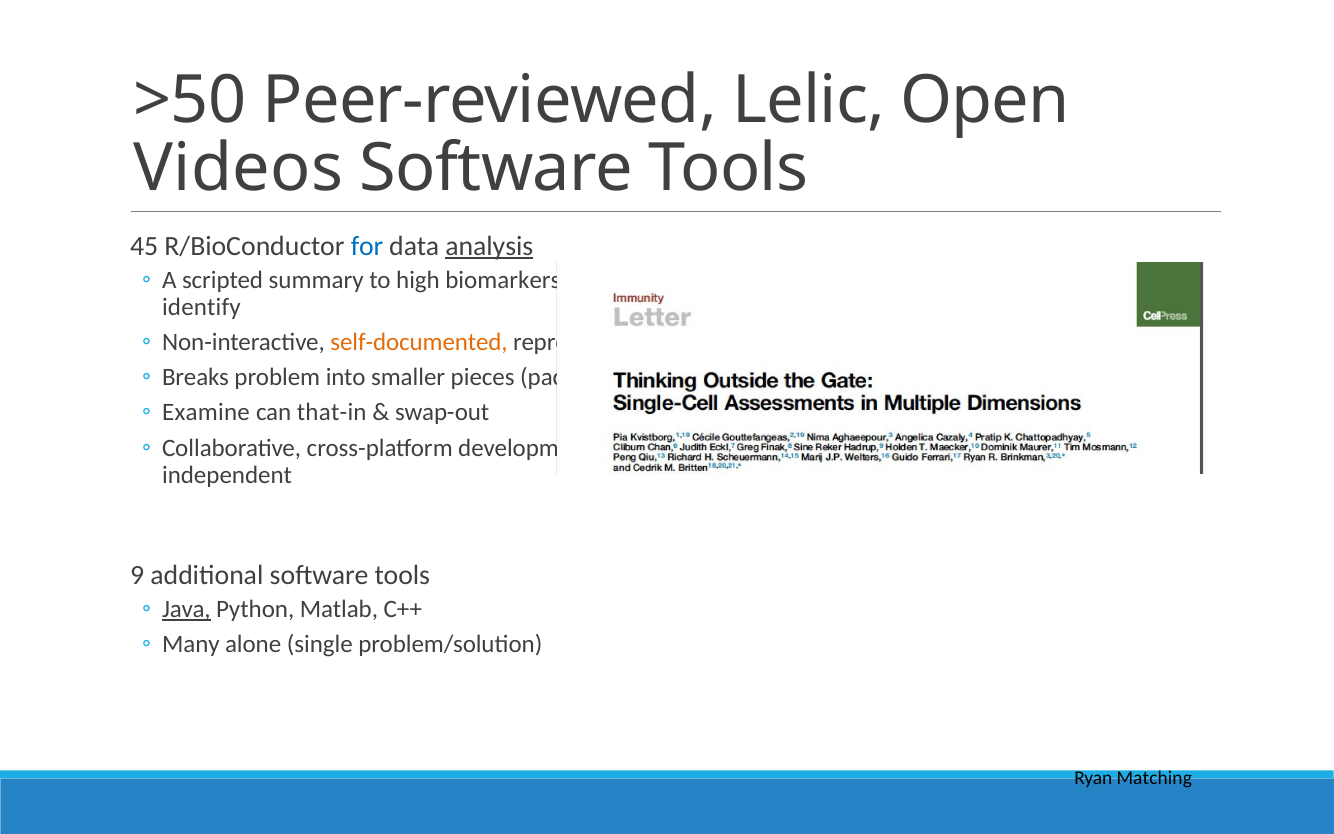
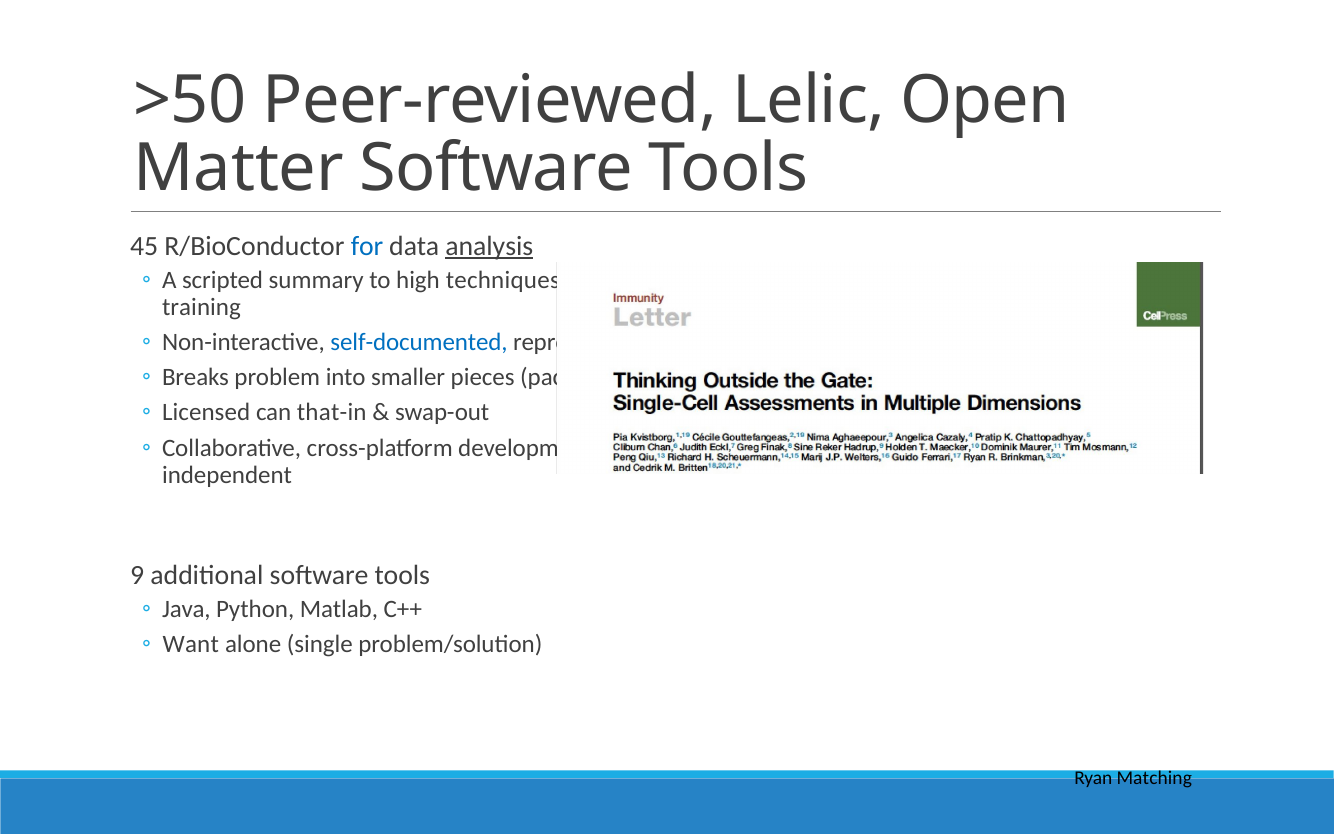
Videos: Videos -> Matter
biomarkers: biomarkers -> techniques
identify: identify -> training
self-documented colour: orange -> blue
Examine: Examine -> Licensed
Java underline: present -> none
Many: Many -> Want
